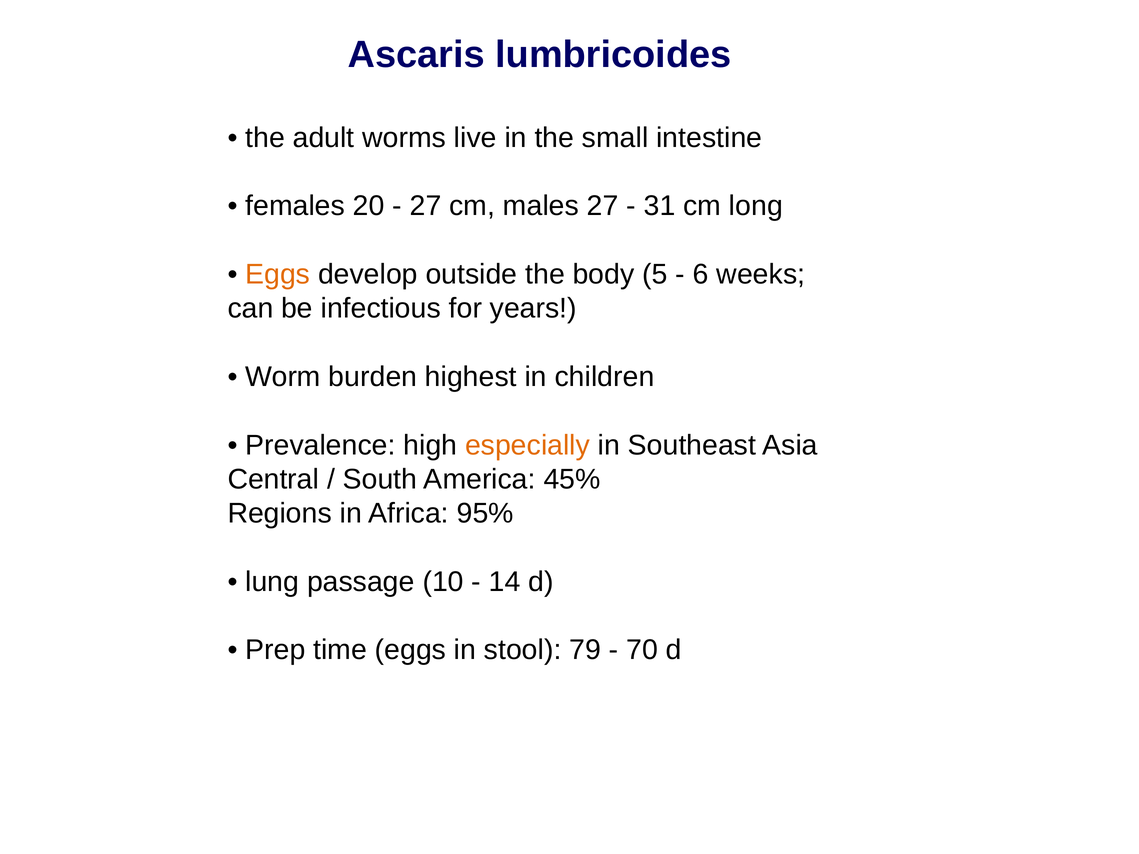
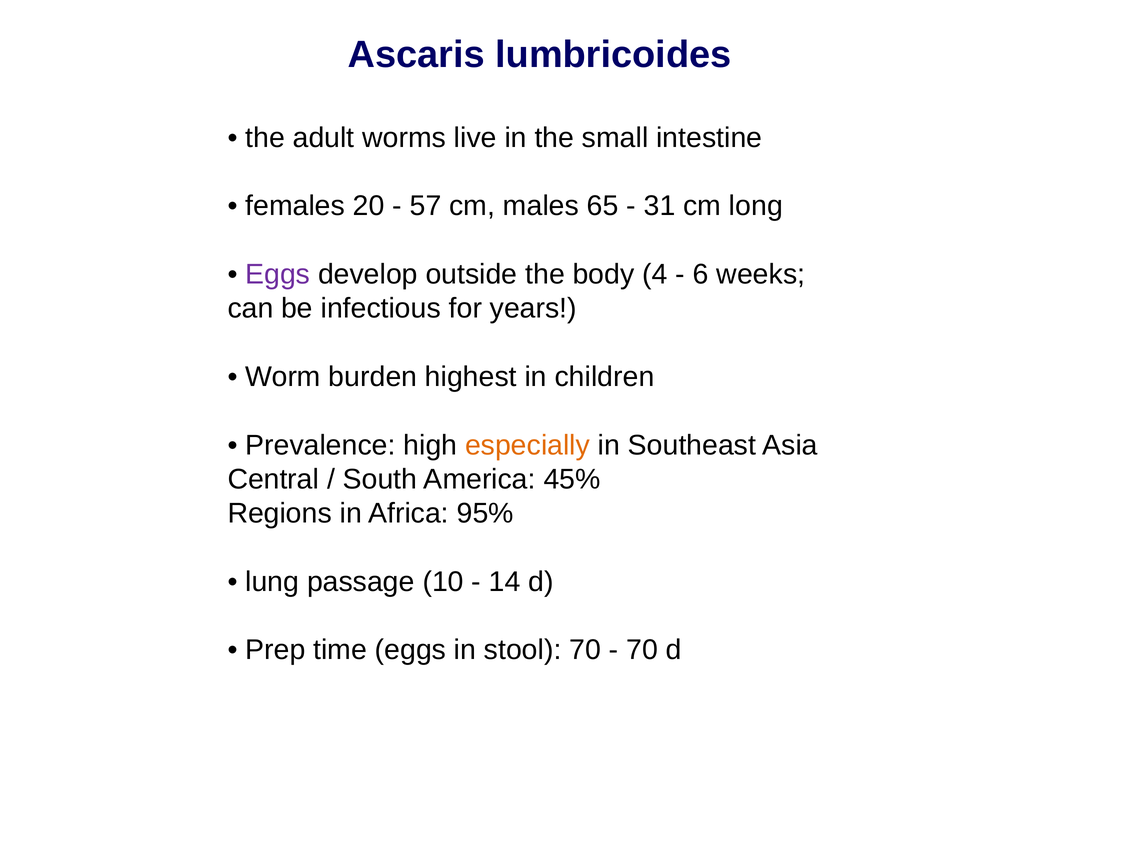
27 at (426, 206): 27 -> 57
males 27: 27 -> 65
Eggs at (278, 274) colour: orange -> purple
5: 5 -> 4
stool 79: 79 -> 70
